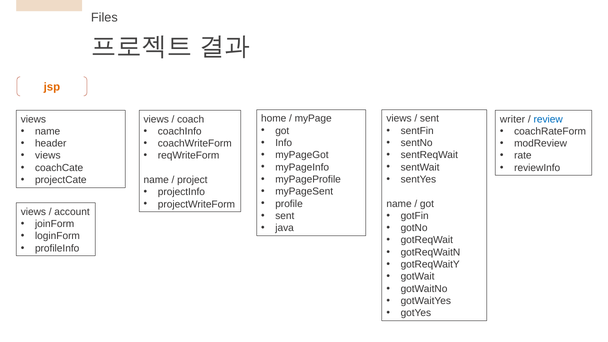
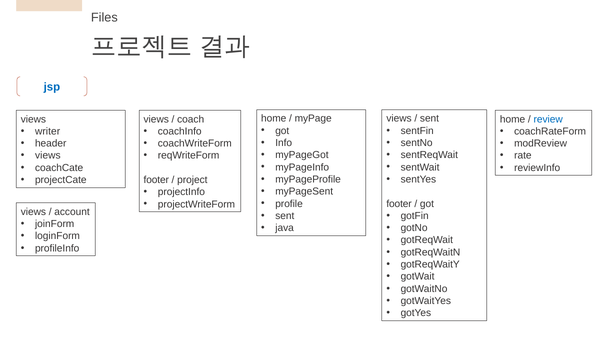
jsp colour: orange -> blue
writer at (513, 119): writer -> home
name at (48, 131): name -> writer
name at (156, 180): name -> footer
name at (399, 204): name -> footer
